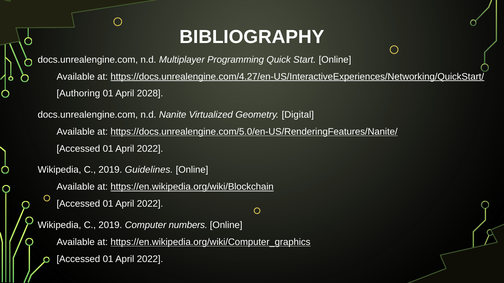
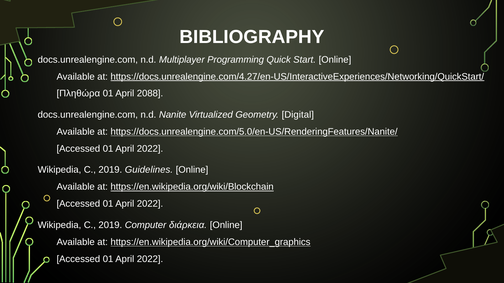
Authoring: Authoring -> Πληθώρα
2028: 2028 -> 2088
numbers: numbers -> διάρκεια
